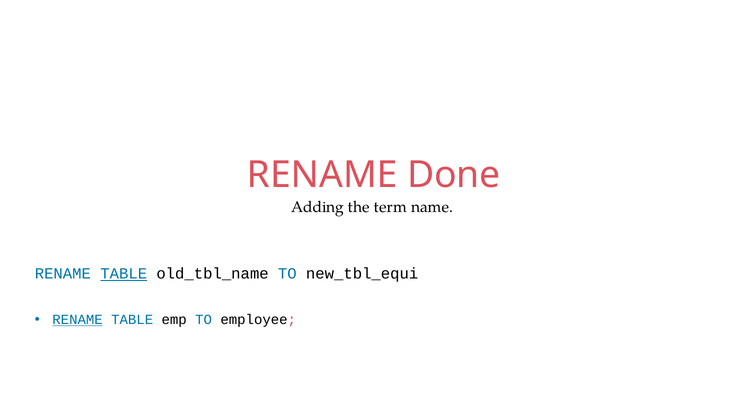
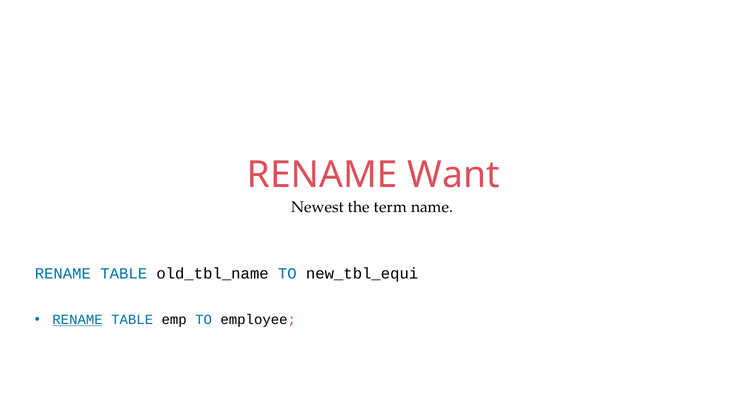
Done: Done -> Want
Adding: Adding -> Newest
TABLE at (124, 274) underline: present -> none
